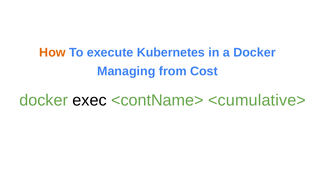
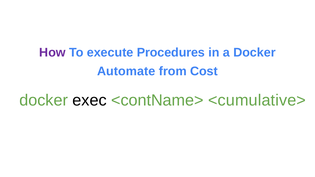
How colour: orange -> purple
Kubernetes: Kubernetes -> Procedures
Managing: Managing -> Automate
